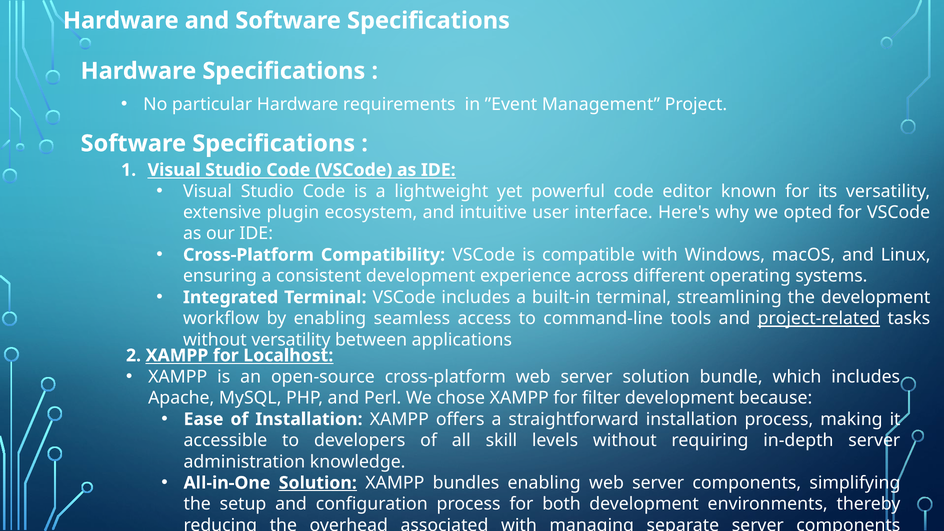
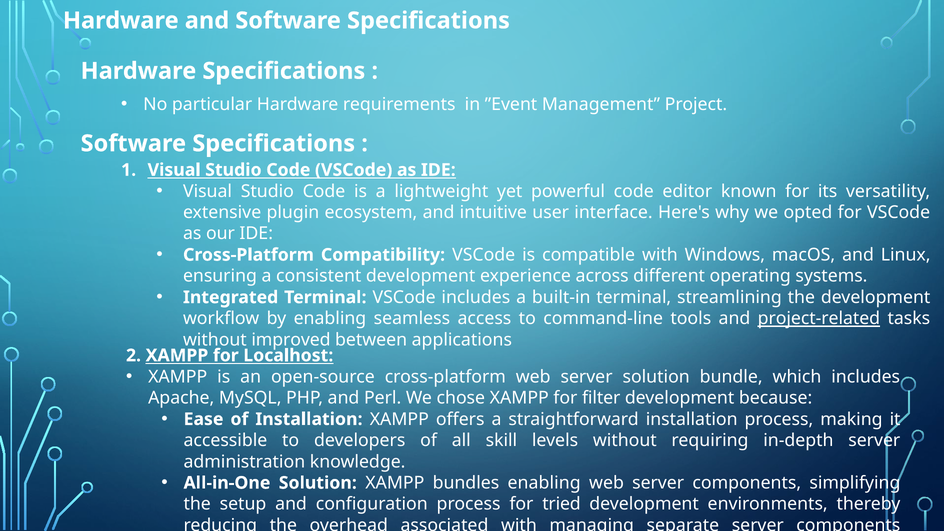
without versatility: versatility -> improved
Solution at (318, 483) underline: present -> none
both: both -> tried
